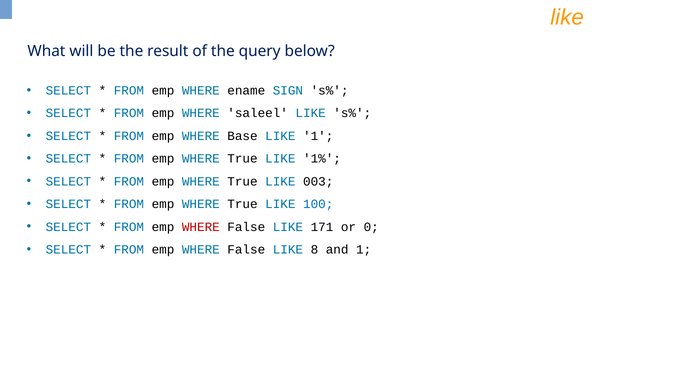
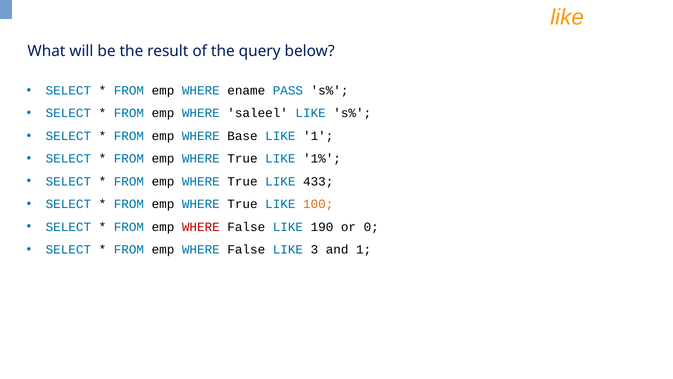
SIGN: SIGN -> PASS
003: 003 -> 433
100 colour: blue -> orange
171: 171 -> 190
8: 8 -> 3
